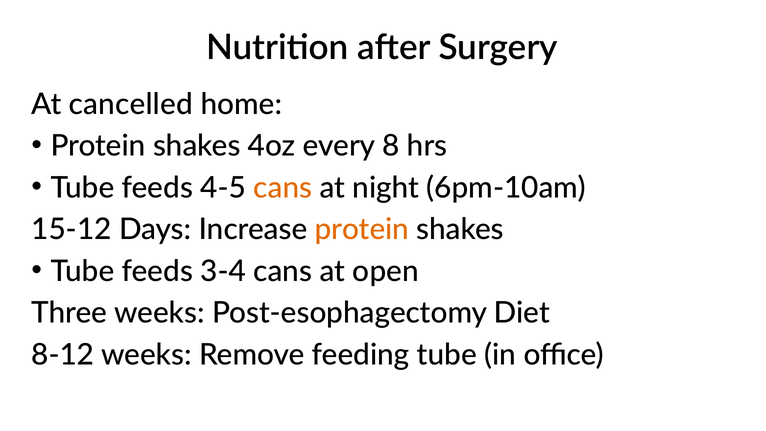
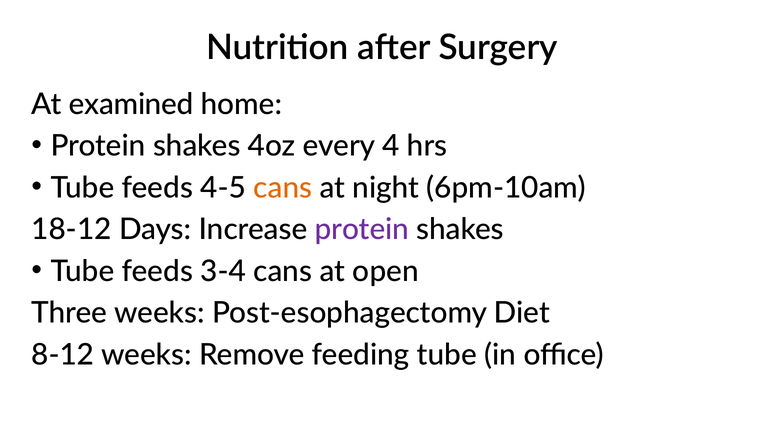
cancelled: cancelled -> examined
8: 8 -> 4
15-12: 15-12 -> 18-12
protein at (362, 229) colour: orange -> purple
